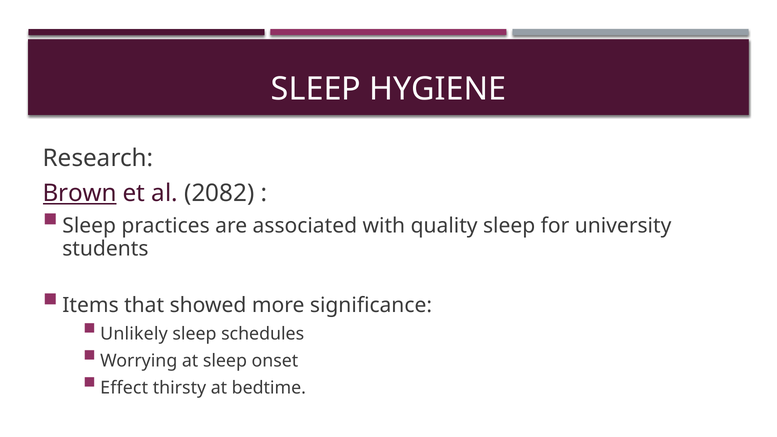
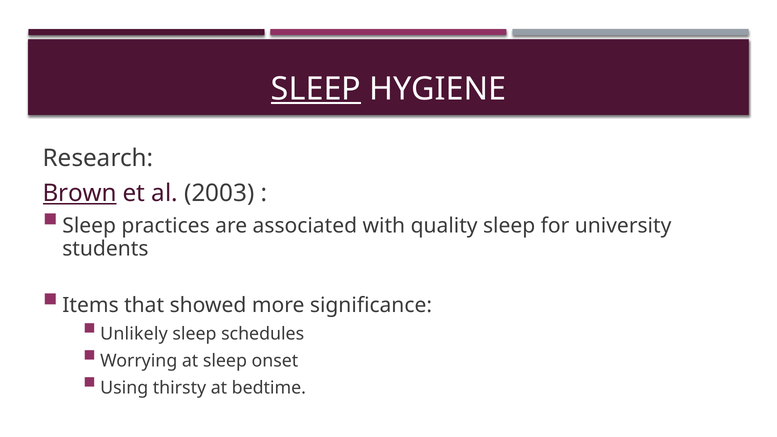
SLEEP at (316, 89) underline: none -> present
2082: 2082 -> 2003
Effect: Effect -> Using
